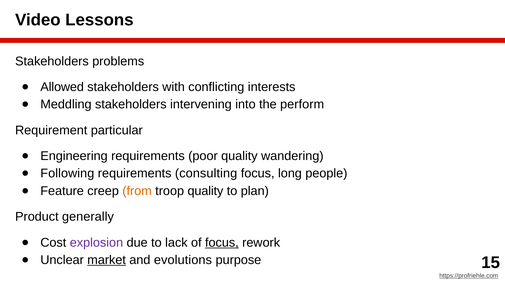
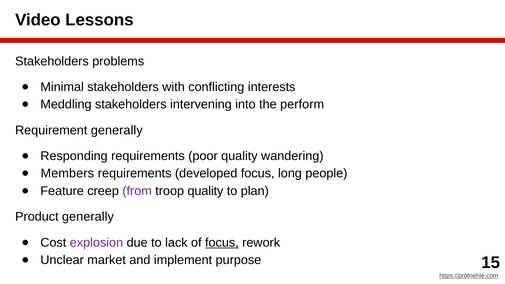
Allowed: Allowed -> Minimal
Requirement particular: particular -> generally
Engineering: Engineering -> Responding
Following: Following -> Members
consulting: consulting -> developed
from colour: orange -> purple
market underline: present -> none
evolutions: evolutions -> implement
